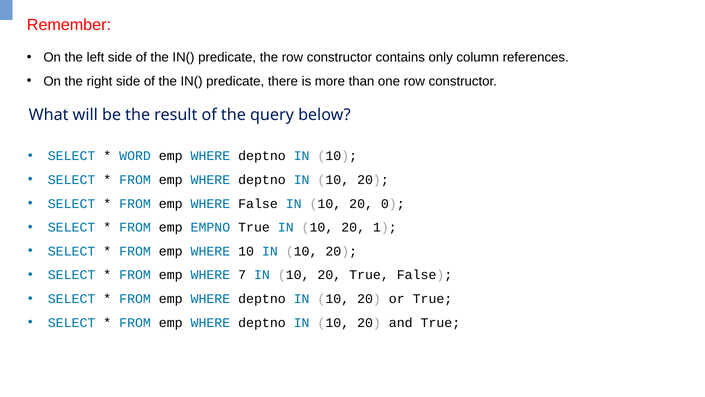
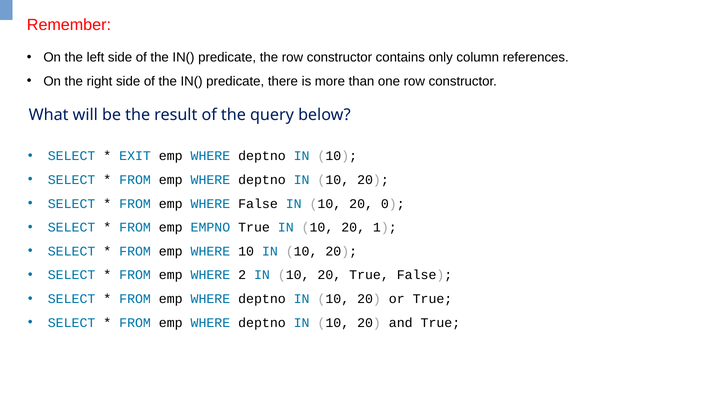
WORD: WORD -> EXIT
7: 7 -> 2
